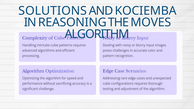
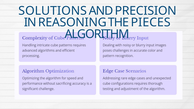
KOCIEMBA: KOCIEMBA -> PRECISION
MOVES: MOVES -> PIECES
